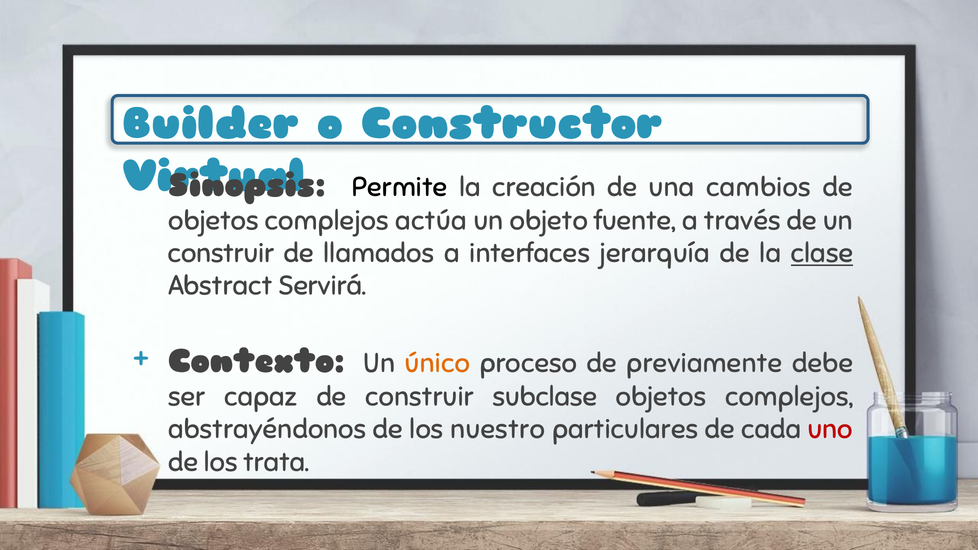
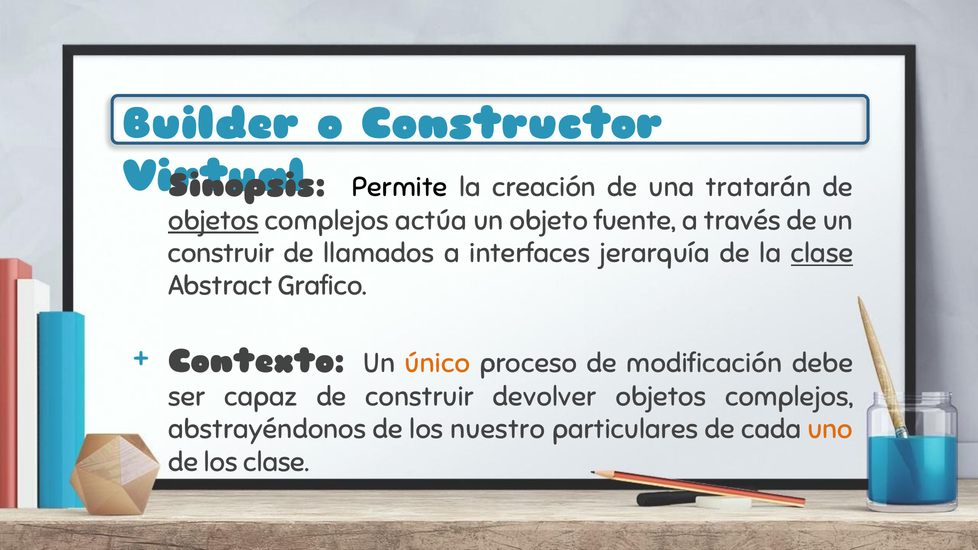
cambios: cambios -> tratarán
objetos at (213, 221) underline: none -> present
Servirá: Servirá -> Grafico
previamente: previamente -> modificación
subclase: subclase -> devolver
uno colour: red -> orange
los trata: trata -> clase
